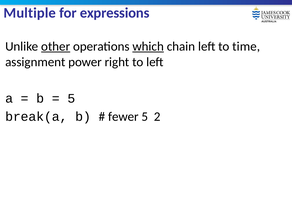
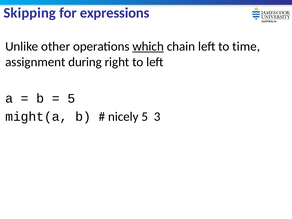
Multiple: Multiple -> Skipping
other underline: present -> none
power: power -> during
break(a: break(a -> might(a
fewer: fewer -> nicely
2: 2 -> 3
